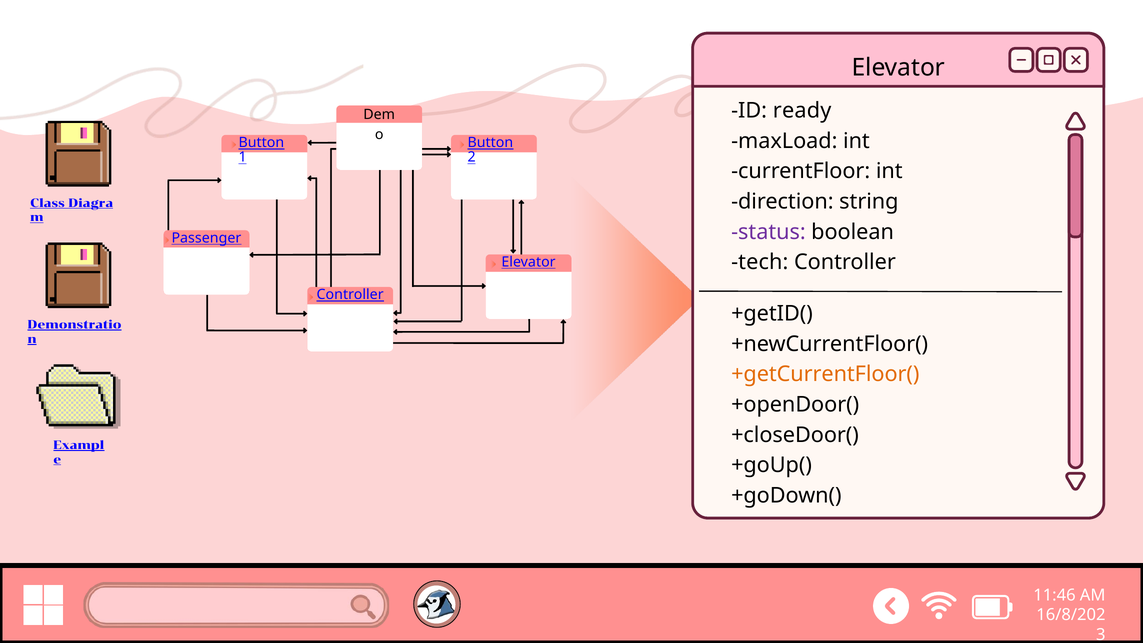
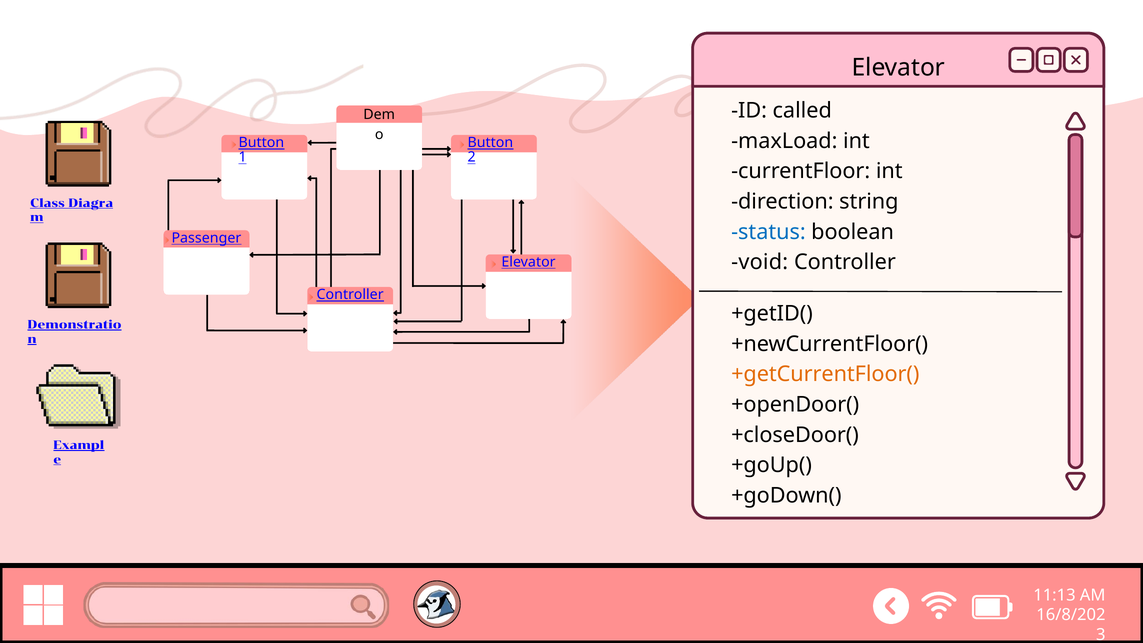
ready: ready -> called
status colour: purple -> blue
tech: tech -> void
11:46: 11:46 -> 11:13
